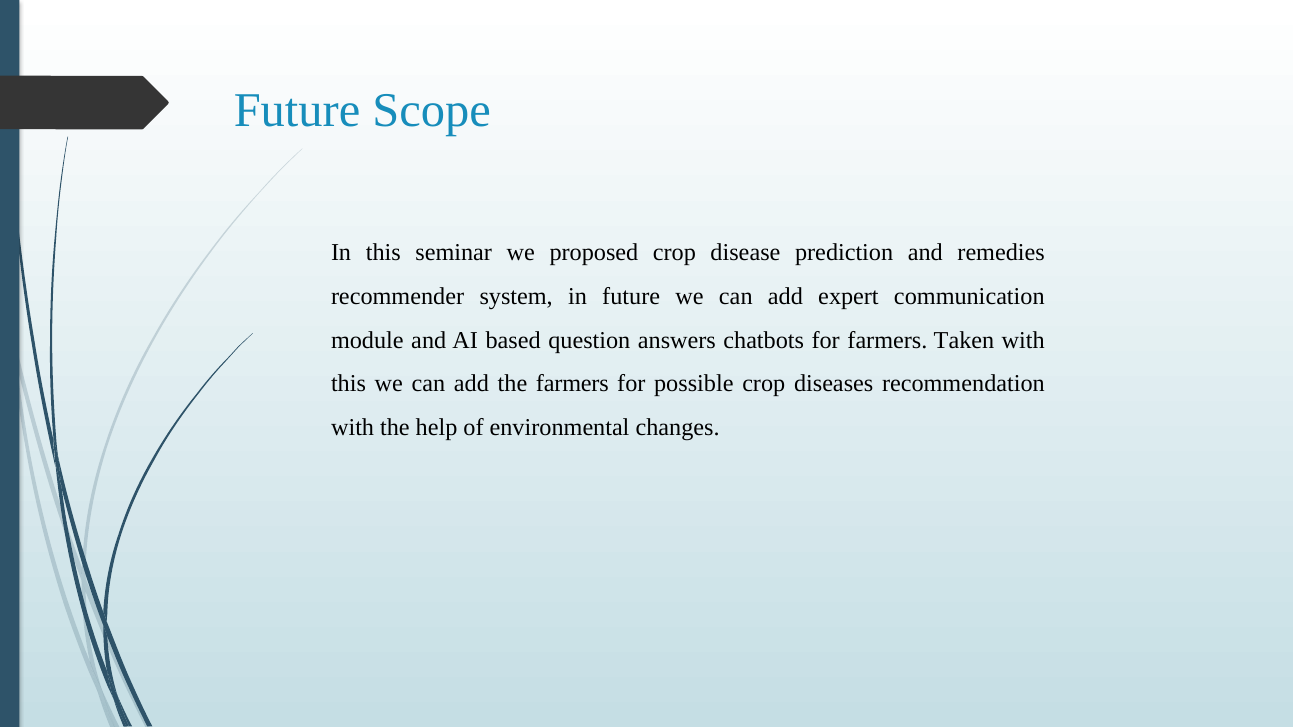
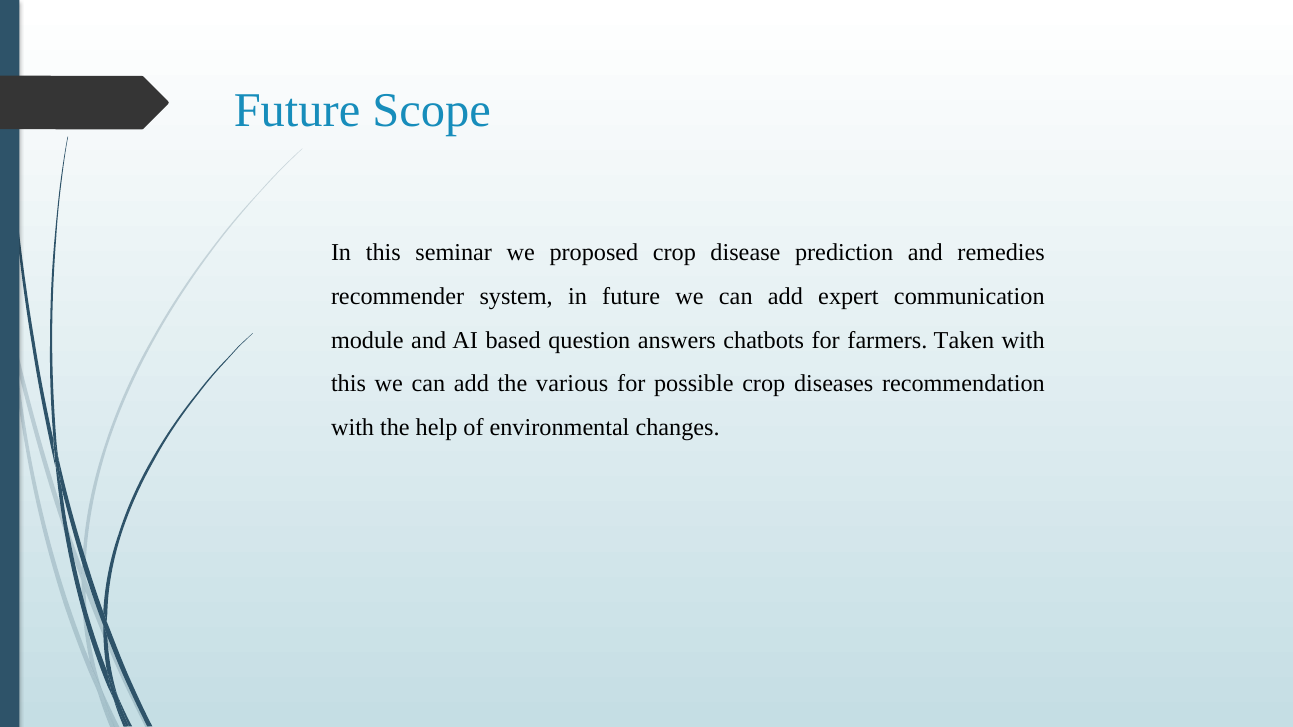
the farmers: farmers -> various
